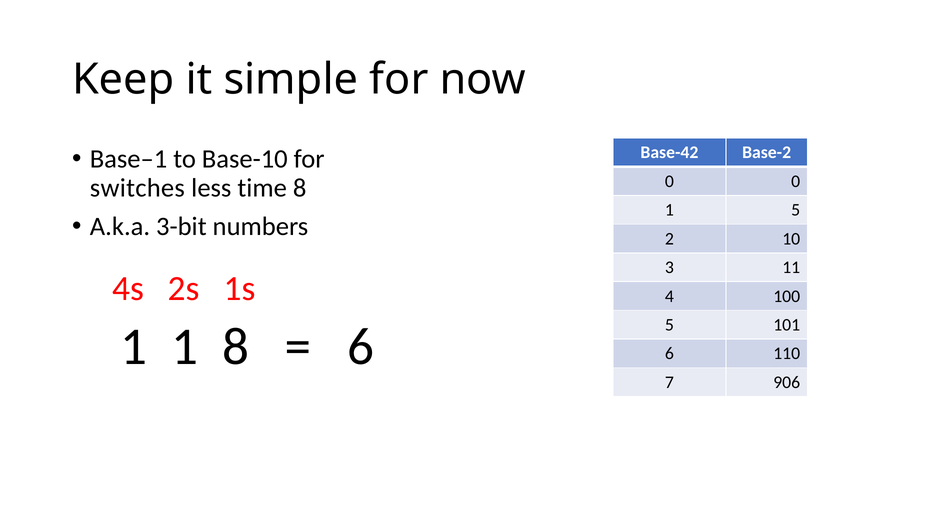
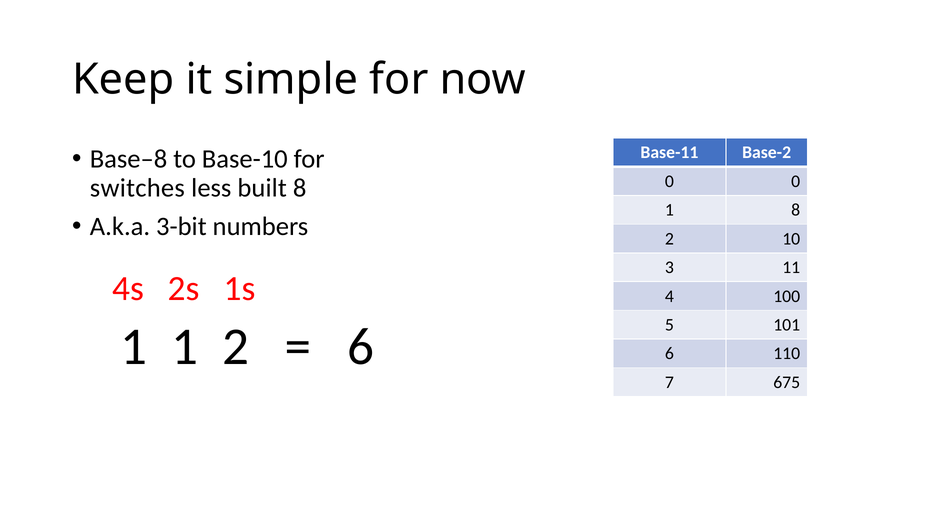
Base-42: Base-42 -> Base-11
Base–1: Base–1 -> Base–8
time: time -> built
1 5: 5 -> 8
1 8: 8 -> 2
906: 906 -> 675
